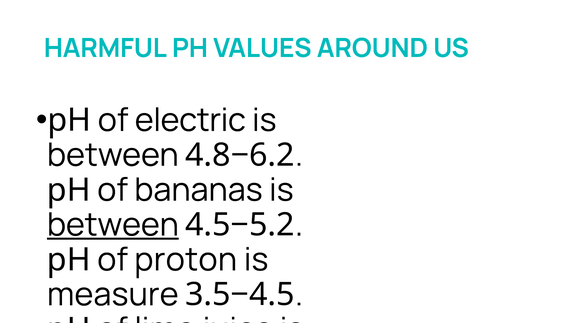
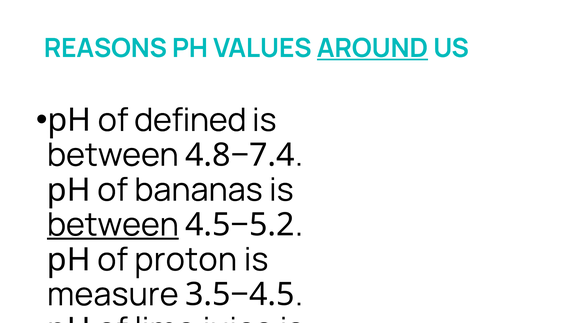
HARMFUL: HARMFUL -> REASONS
AROUND underline: none -> present
electric: electric -> defined
4.8−6.2: 4.8−6.2 -> 4.8−7.4
